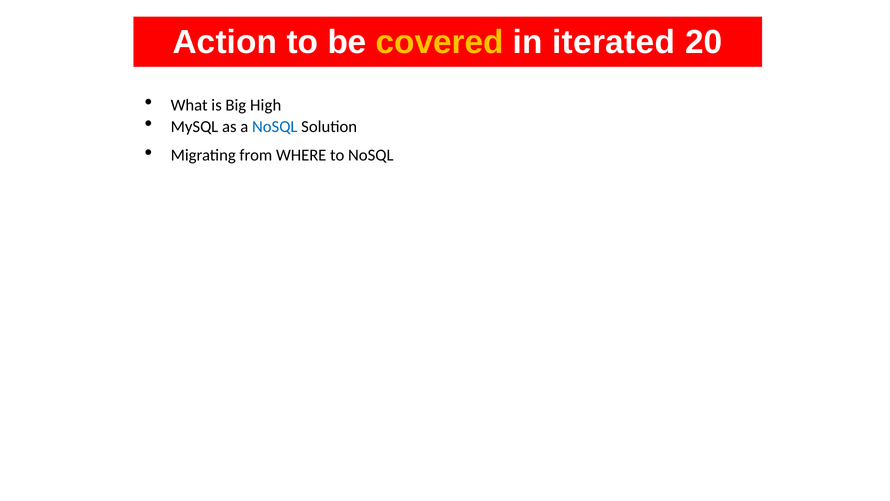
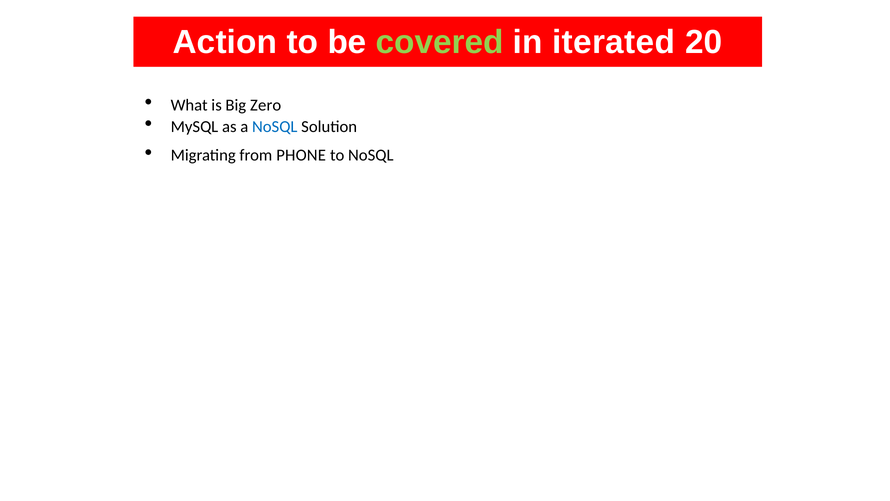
covered colour: yellow -> light green
High: High -> Zero
WHERE: WHERE -> PHONE
